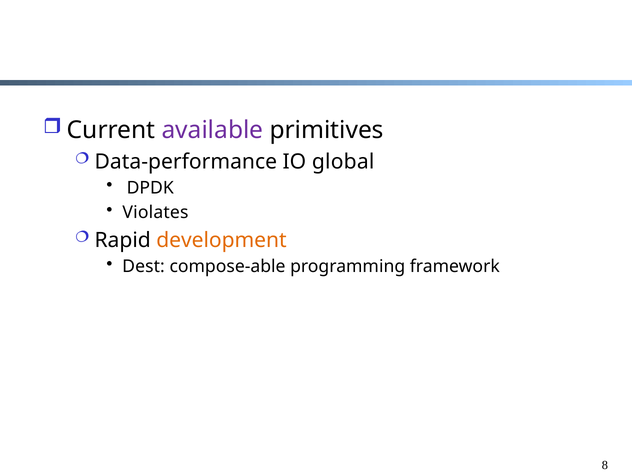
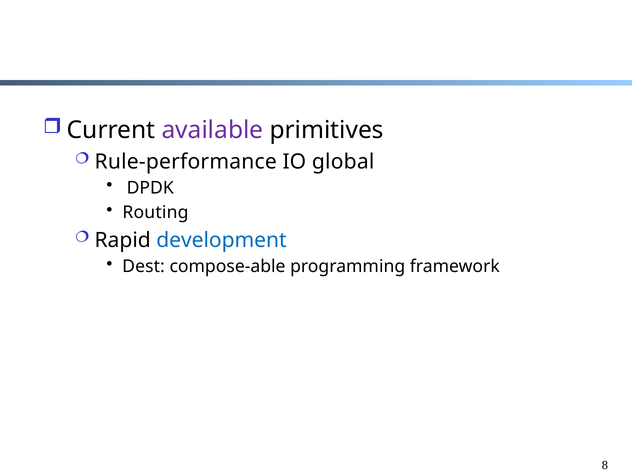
Data-performance: Data-performance -> Rule-performance
Violates: Violates -> Routing
development colour: orange -> blue
